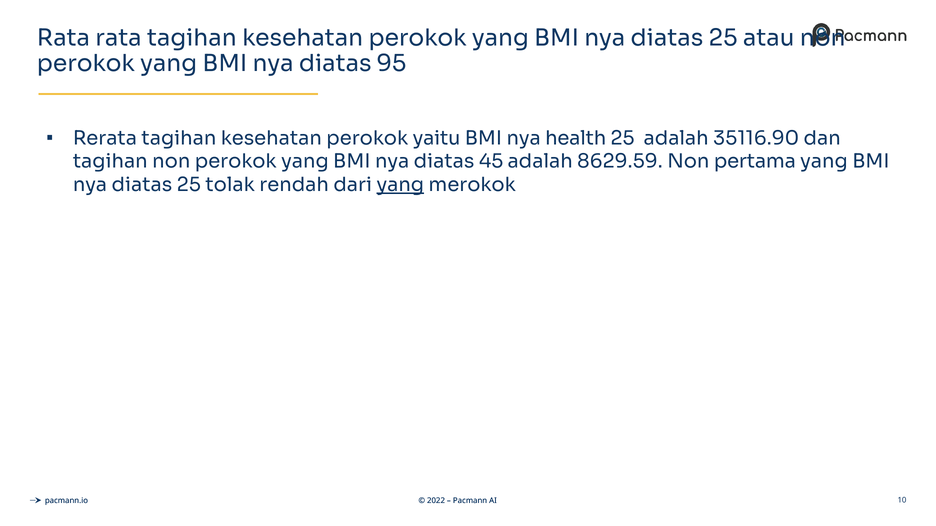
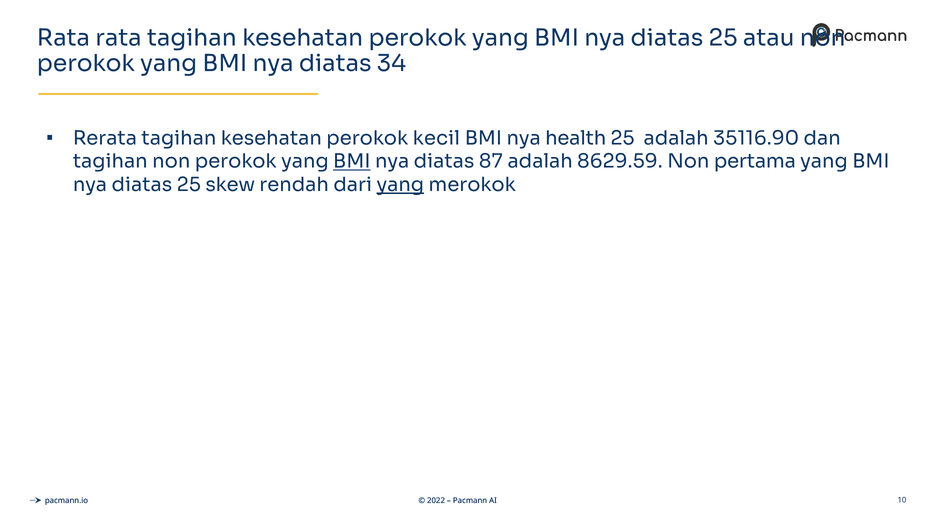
95: 95 -> 34
yaitu: yaitu -> kecil
BMI at (352, 162) underline: none -> present
45: 45 -> 87
tolak: tolak -> skew
